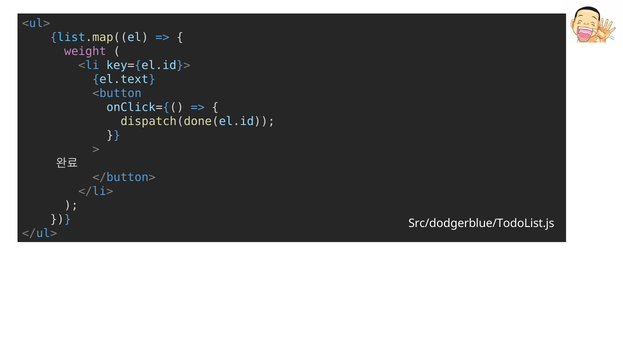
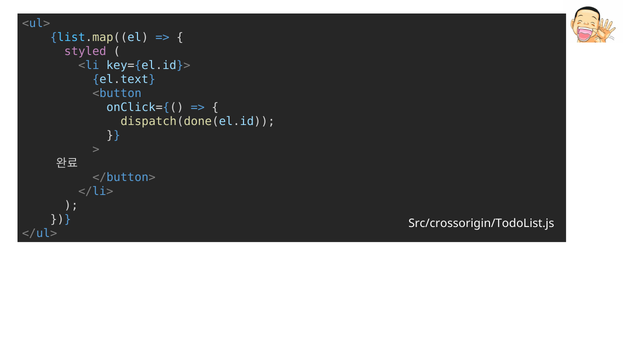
weight: weight -> styled
Src/dodgerblue/TodoList.js: Src/dodgerblue/TodoList.js -> Src/crossorigin/TodoList.js
